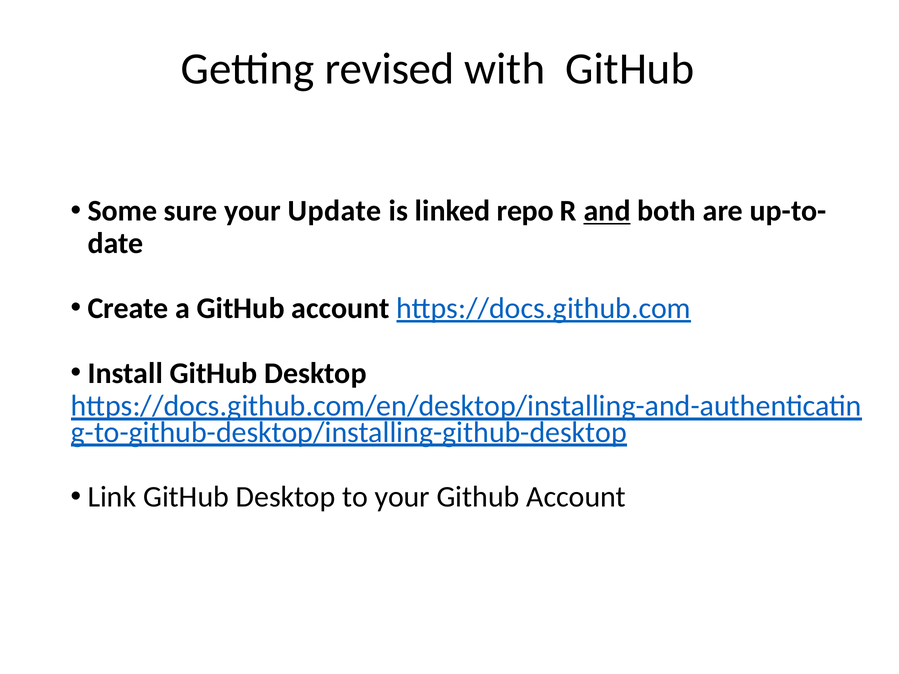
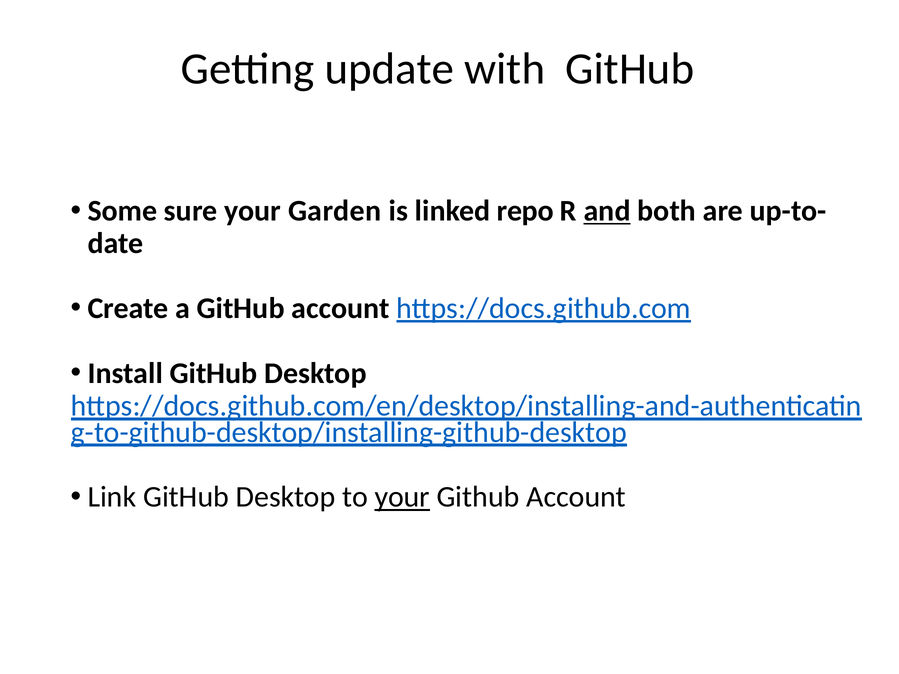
revised: revised -> update
Update: Update -> Garden
your at (402, 497) underline: none -> present
